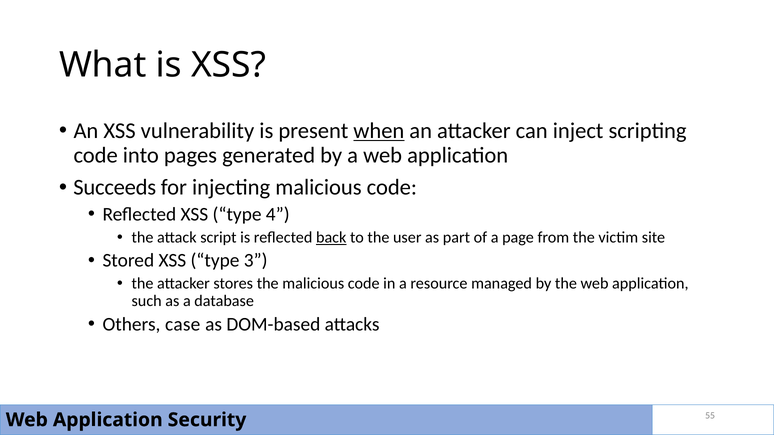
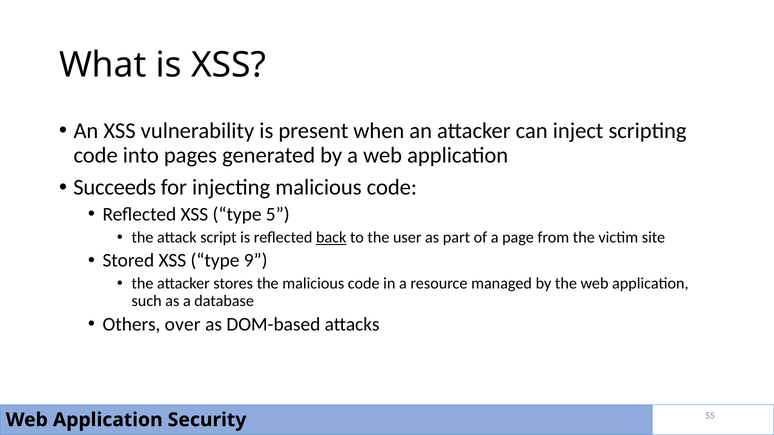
when underline: present -> none
4: 4 -> 5
3: 3 -> 9
case: case -> over
